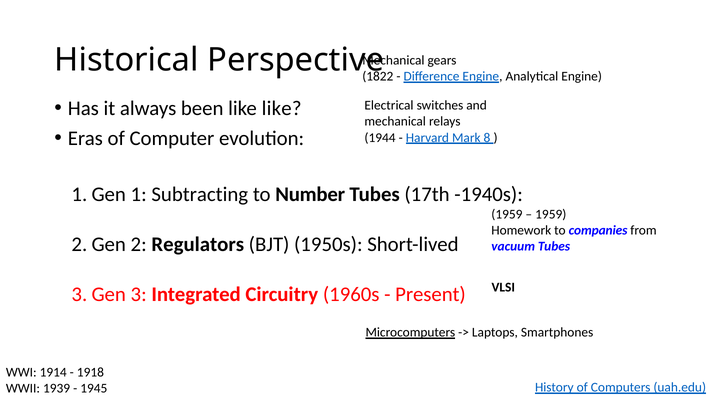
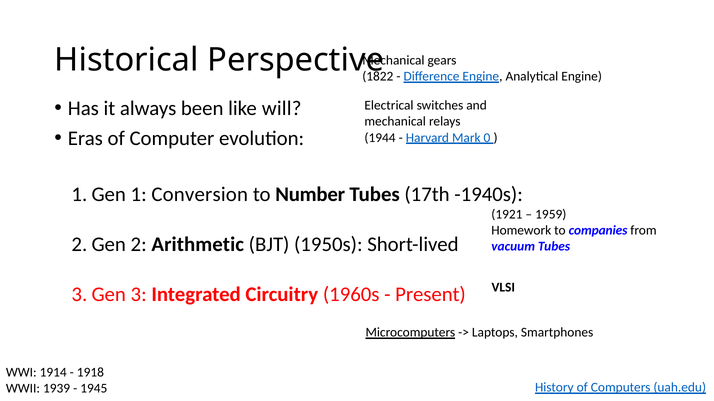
like like: like -> will
8: 8 -> 0
Subtracting: Subtracting -> Conversion
1959 at (507, 215): 1959 -> 1921
Regulators: Regulators -> Arithmetic
